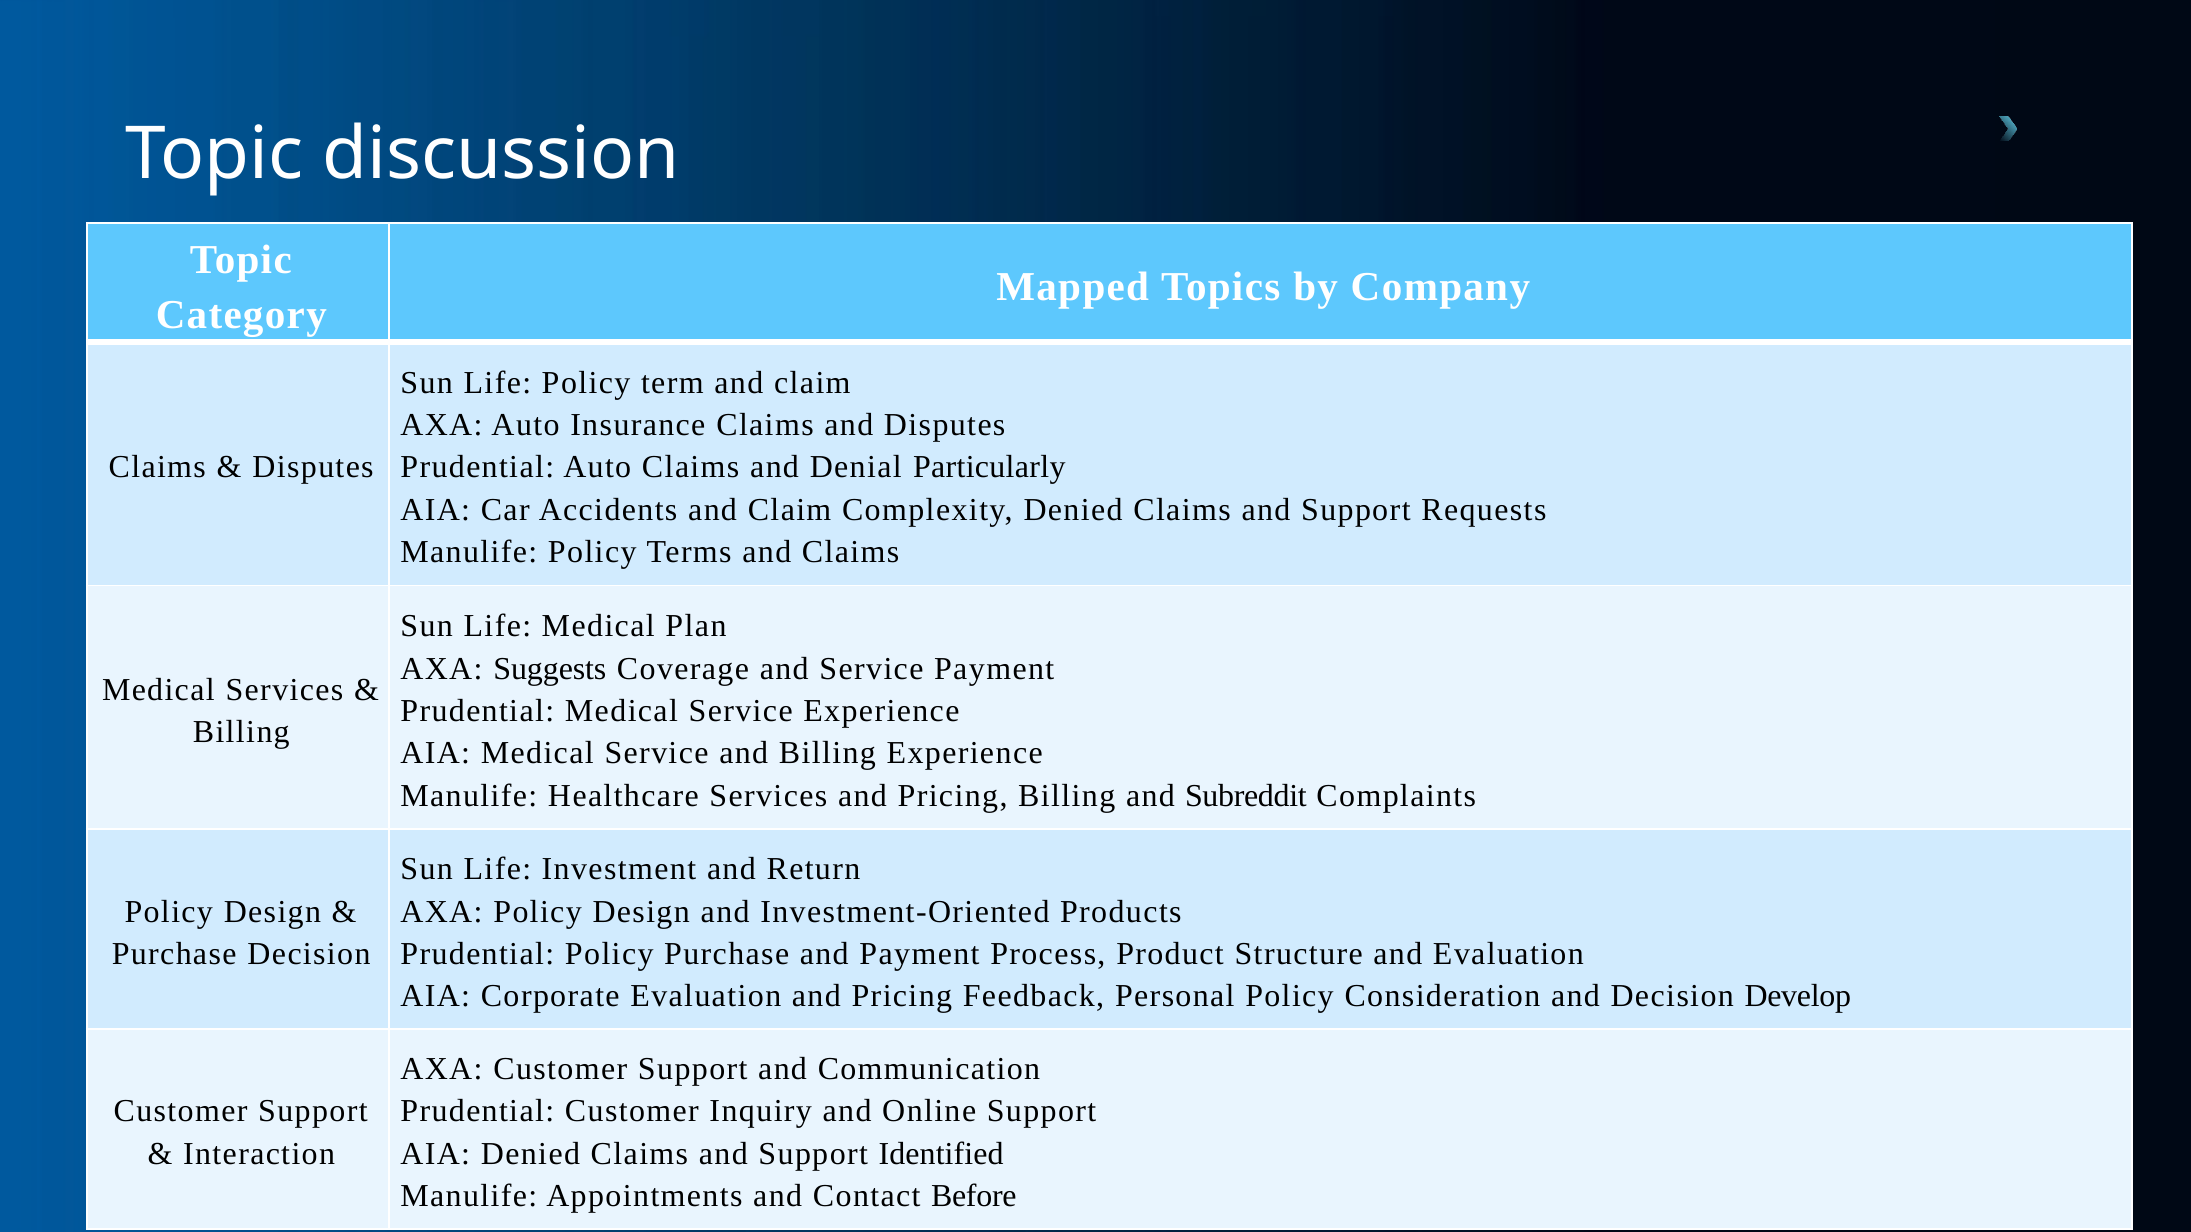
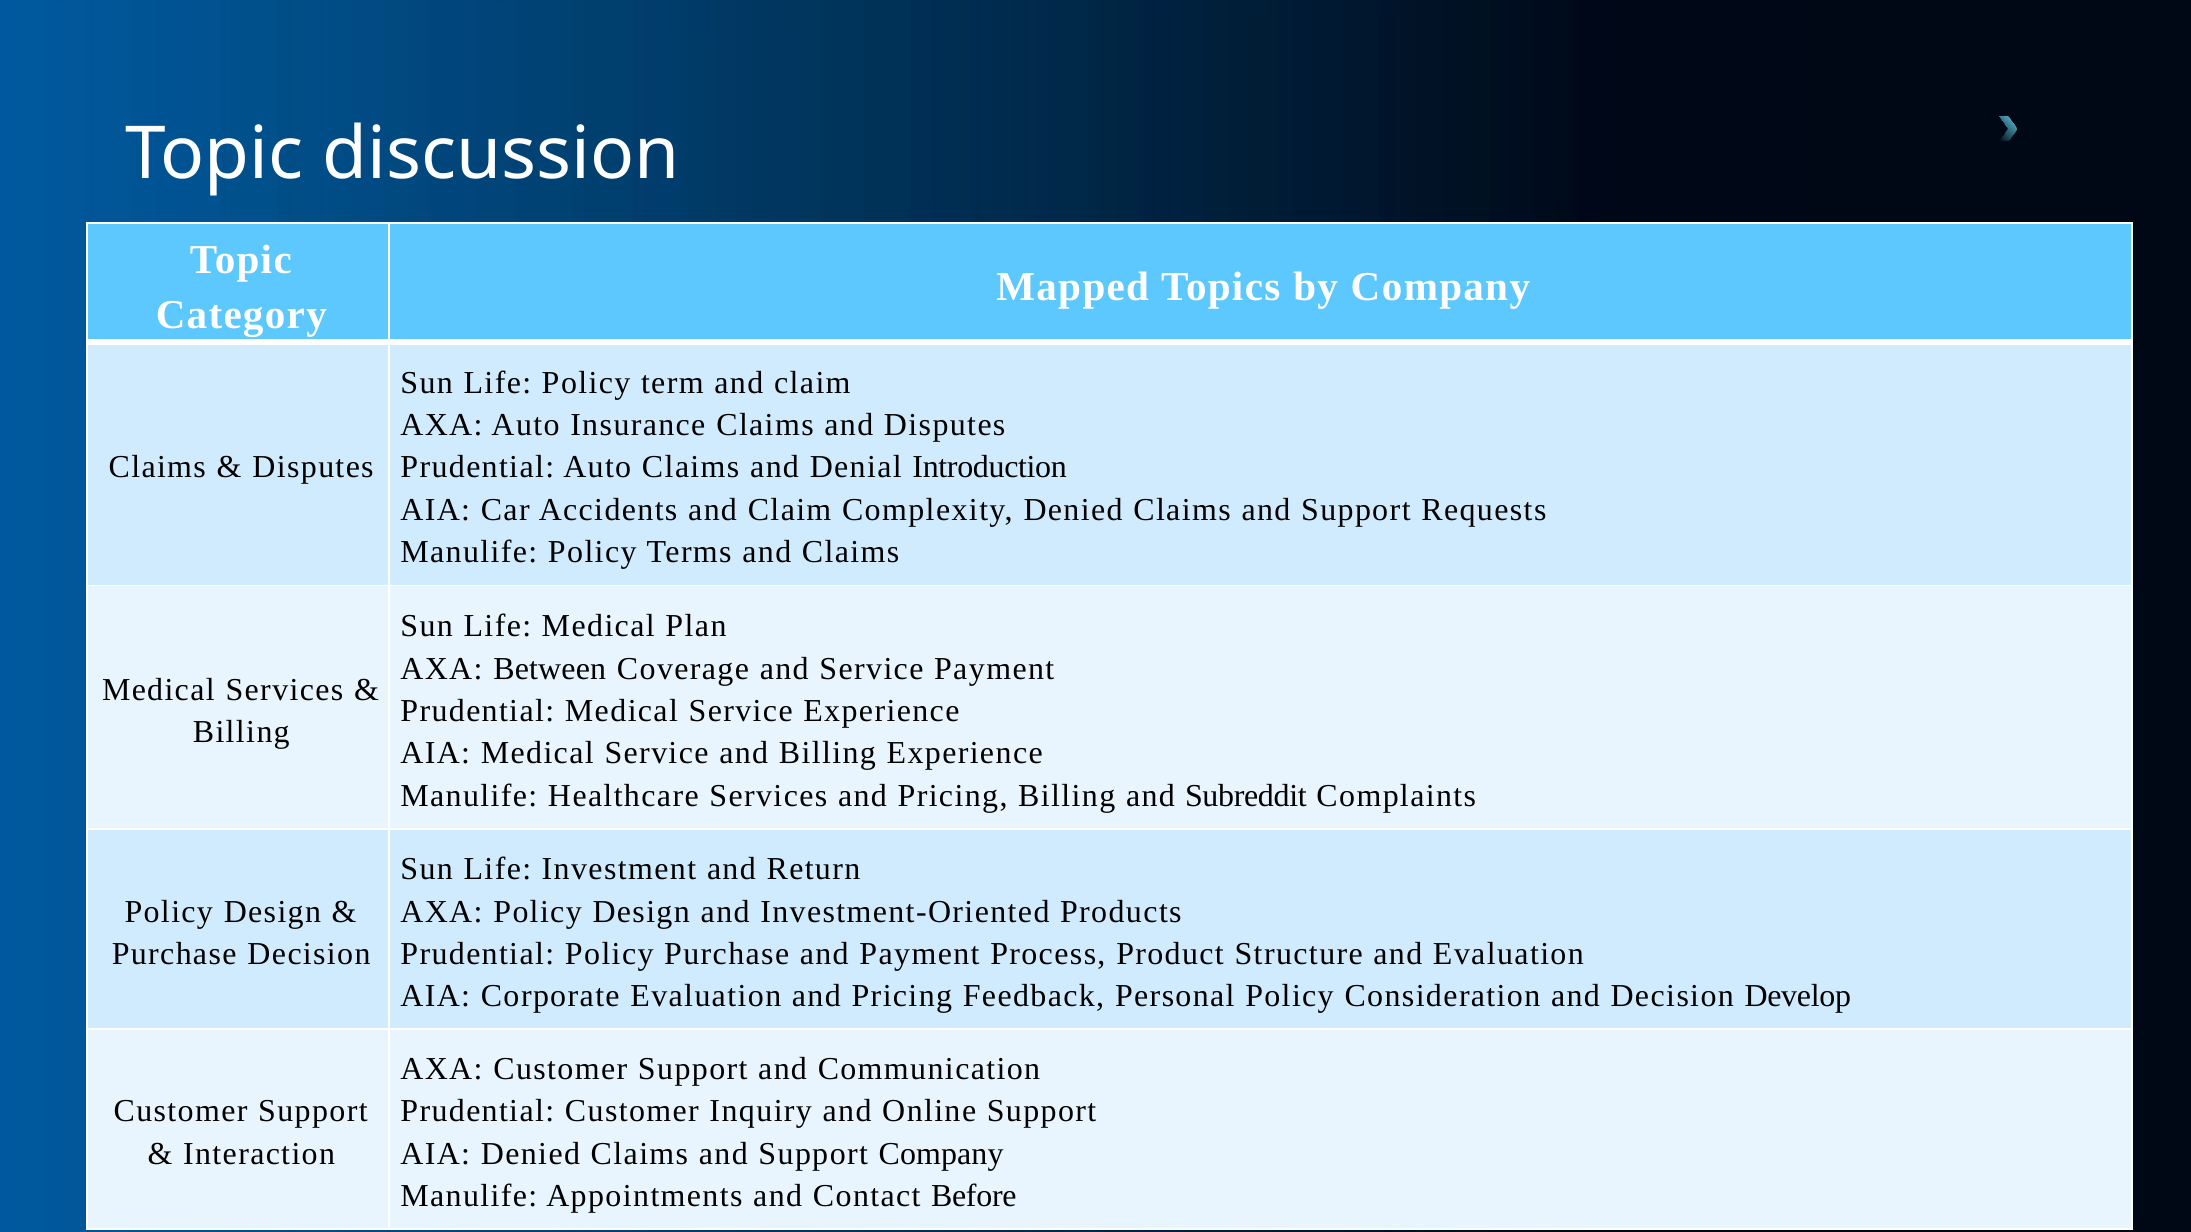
Particularly: Particularly -> Introduction
Suggests: Suggests -> Between
Support Identified: Identified -> Company
